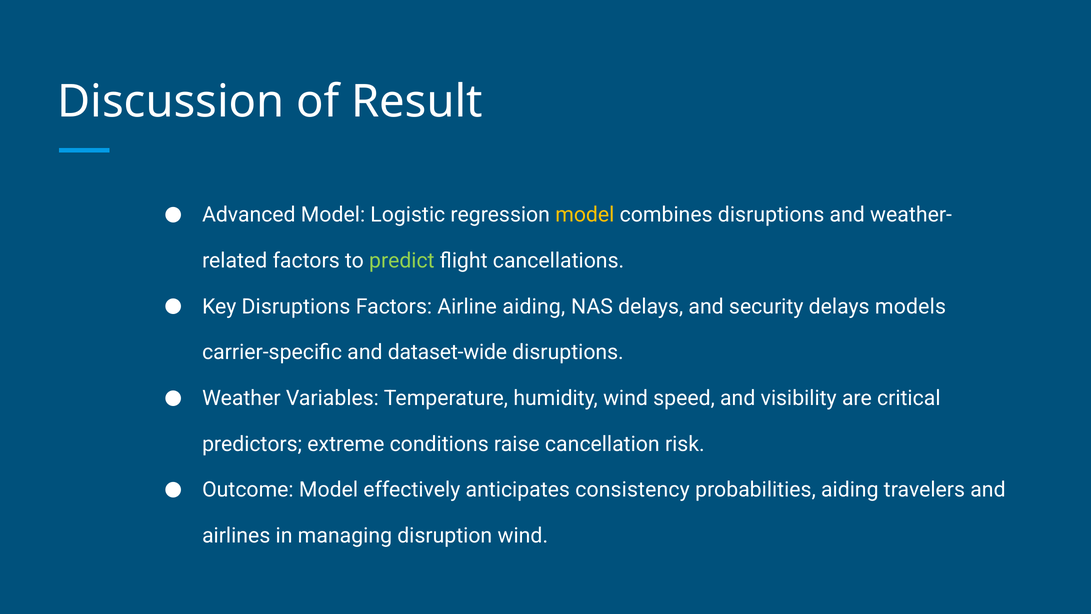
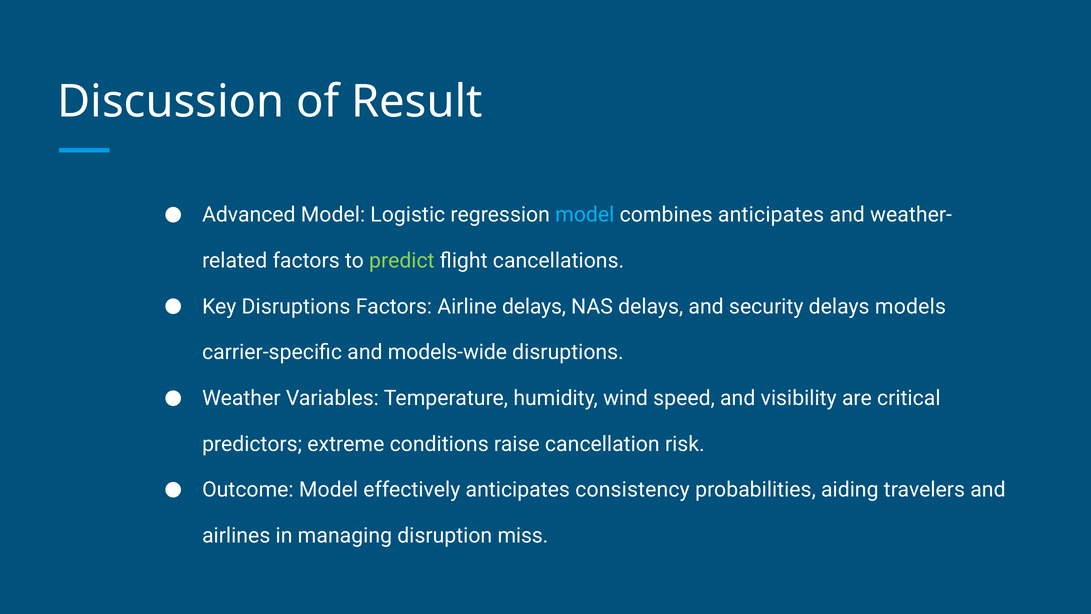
model at (585, 215) colour: yellow -> light blue
combines disruptions: disruptions -> anticipates
Airline aiding: aiding -> delays
dataset-wide: dataset-wide -> models-wide
disruption wind: wind -> miss
